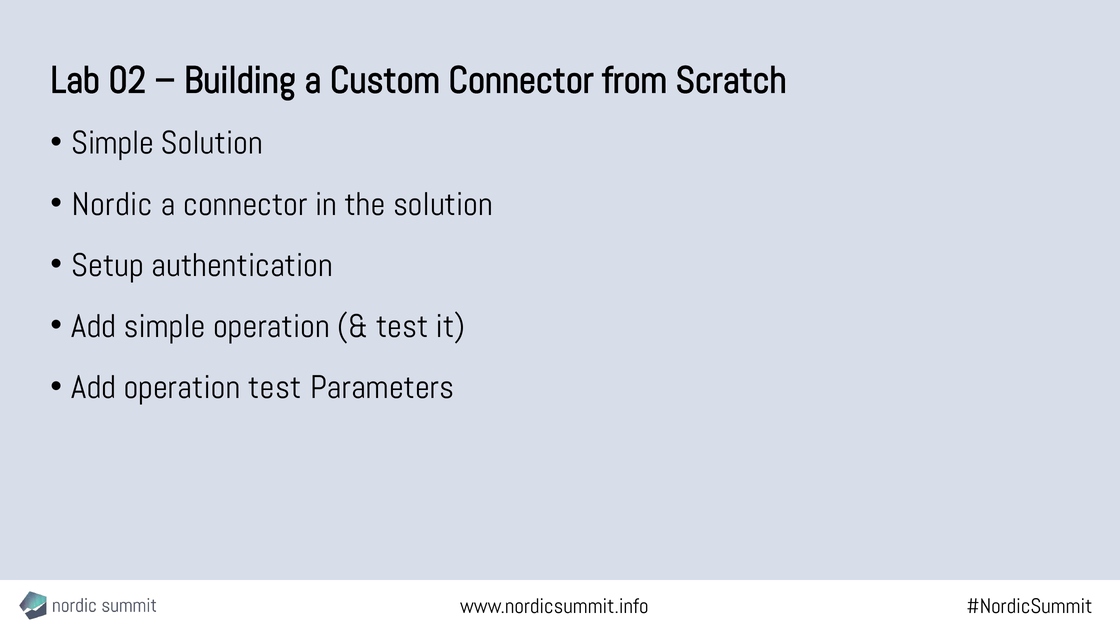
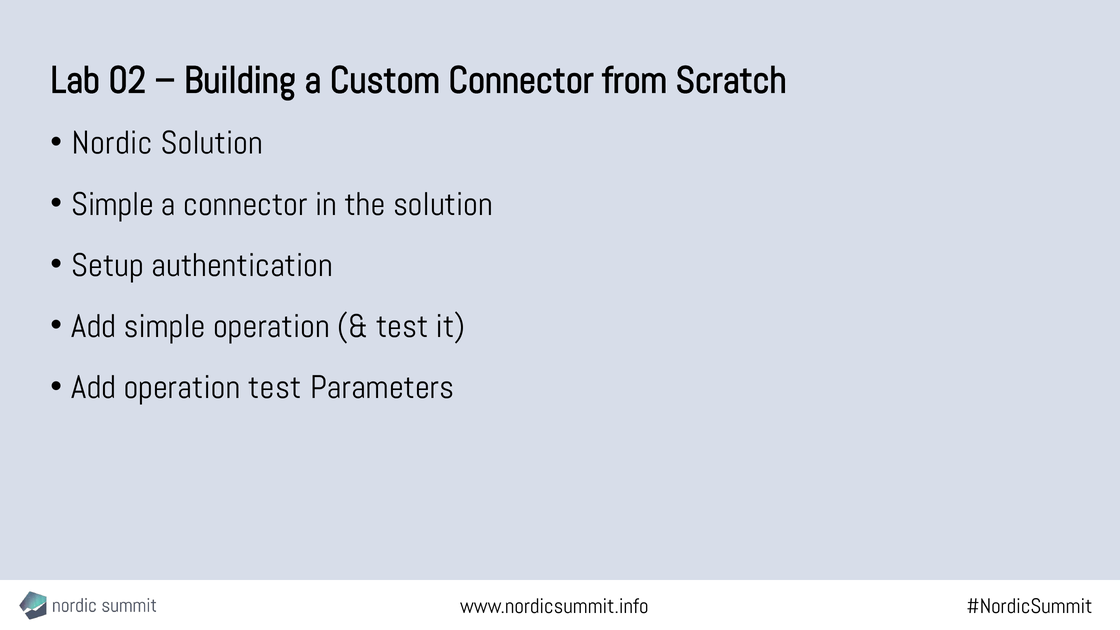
Simple at (113, 143): Simple -> Nordic
Nordic at (112, 204): Nordic -> Simple
